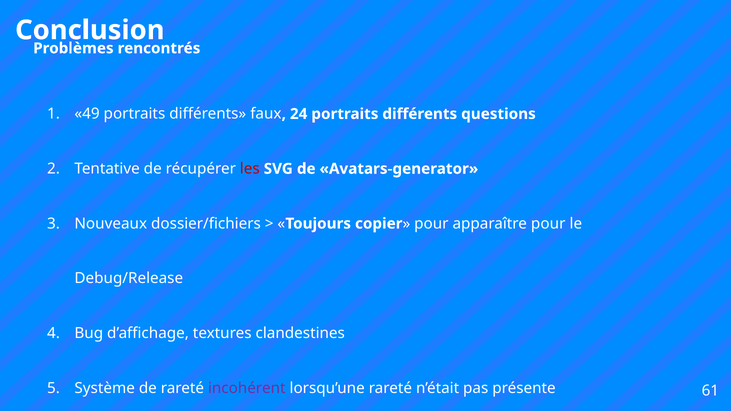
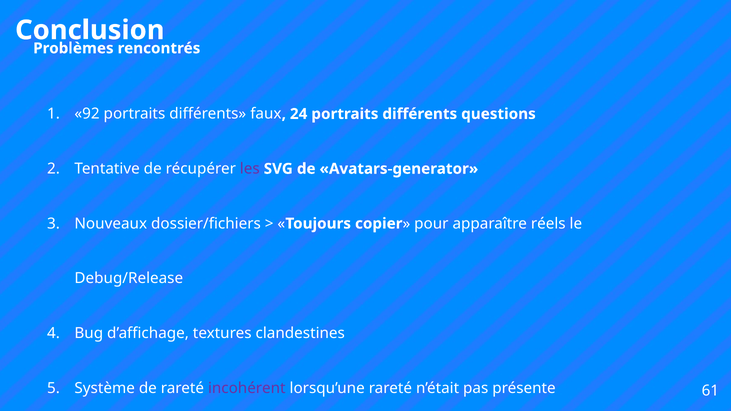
49: 49 -> 92
les colour: red -> purple
apparaître pour: pour -> réels
